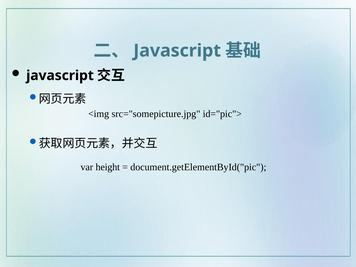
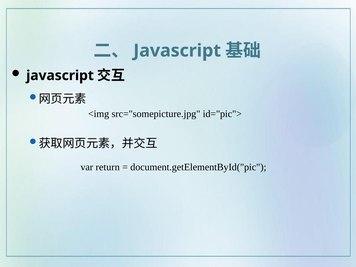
height: height -> return
